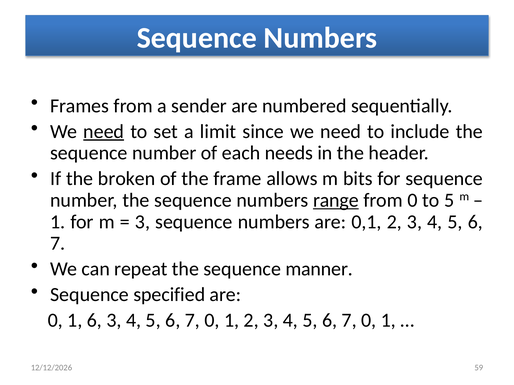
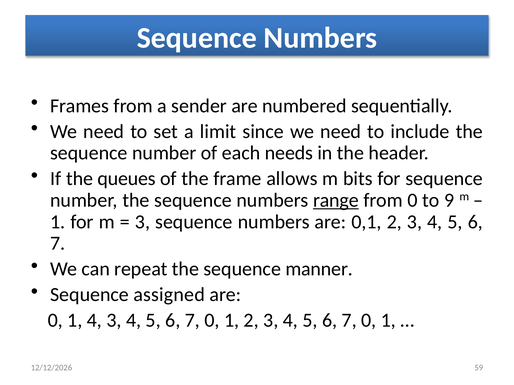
need at (104, 132) underline: present -> none
broken: broken -> queues
to 5: 5 -> 9
specified: specified -> assigned
1 6: 6 -> 4
